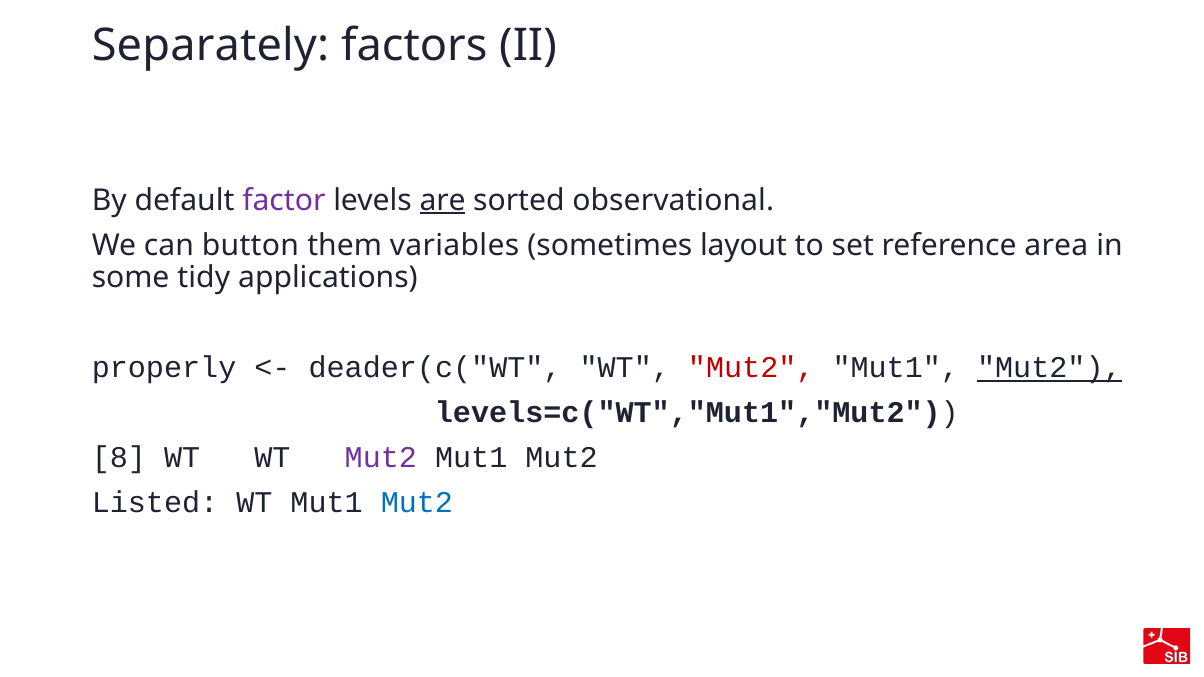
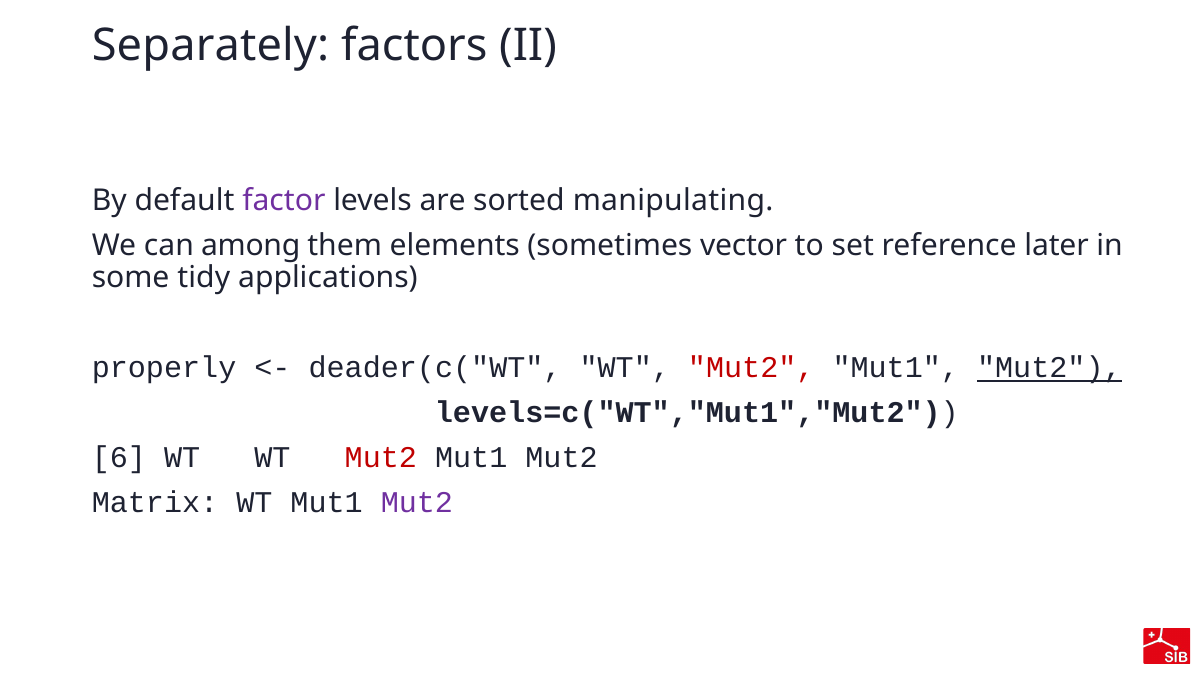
are underline: present -> none
observational: observational -> manipulating
button: button -> among
variables: variables -> elements
layout: layout -> vector
area: area -> later
8: 8 -> 6
Mut2 at (381, 458) colour: purple -> red
Listed: Listed -> Matrix
Mut2 at (417, 503) colour: blue -> purple
